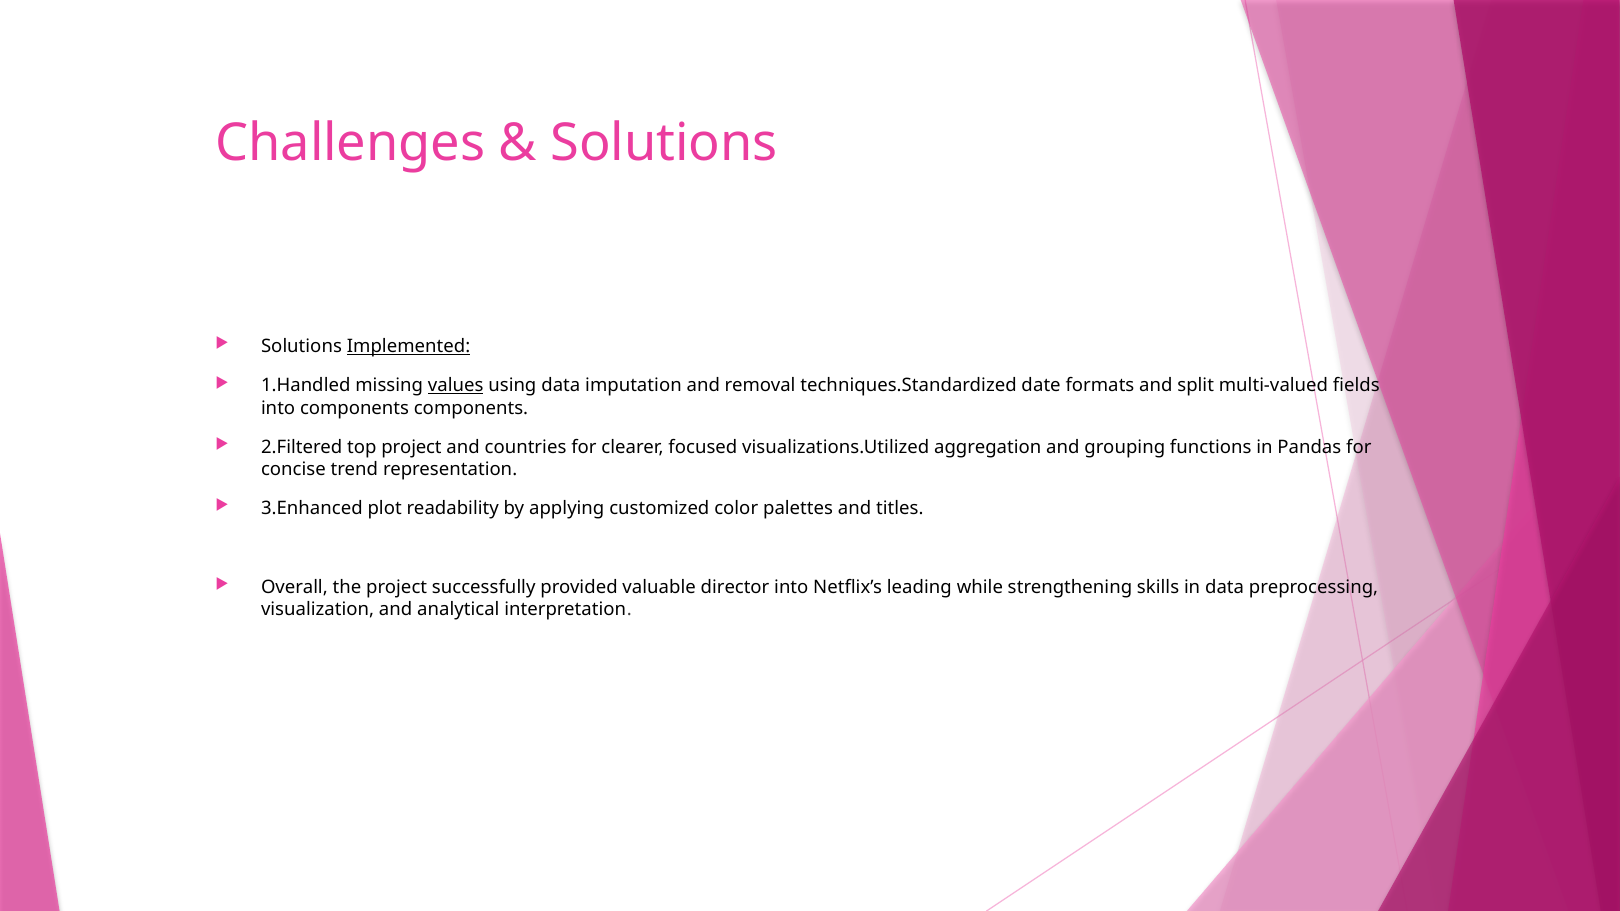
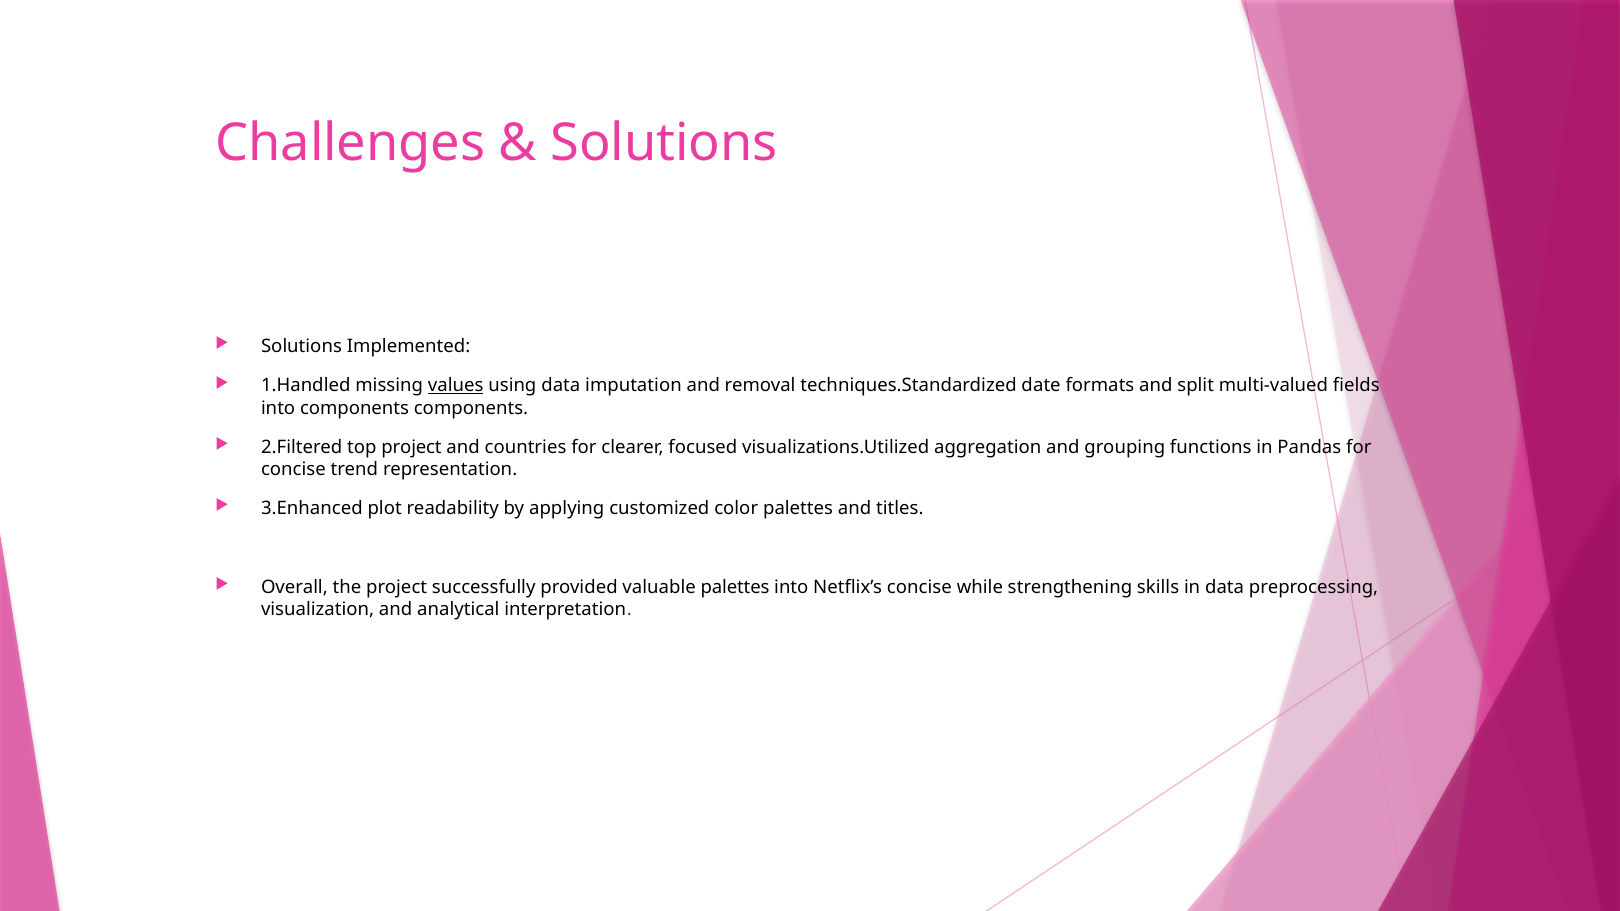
Implemented underline: present -> none
valuable director: director -> palettes
Netflix’s leading: leading -> concise
